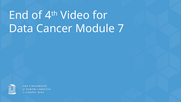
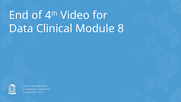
Cancer: Cancer -> Clinical
Module 7: 7 -> 8
